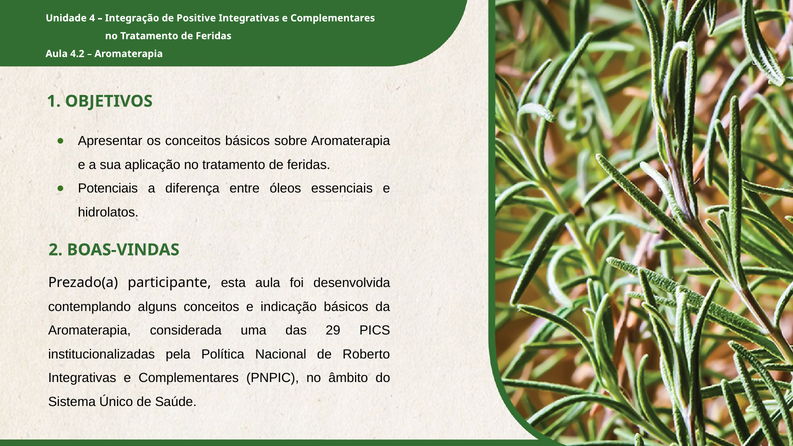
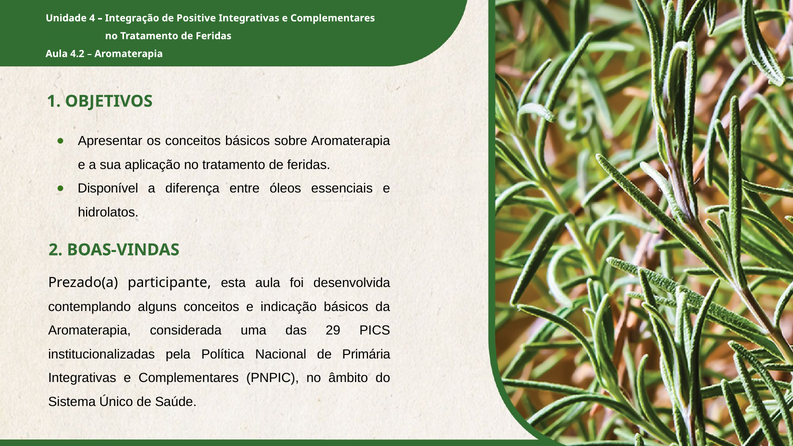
Potenciais: Potenciais -> Disponível
Roberto: Roberto -> Primária
